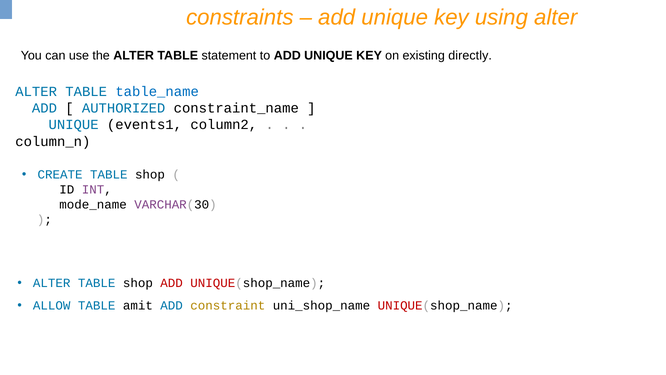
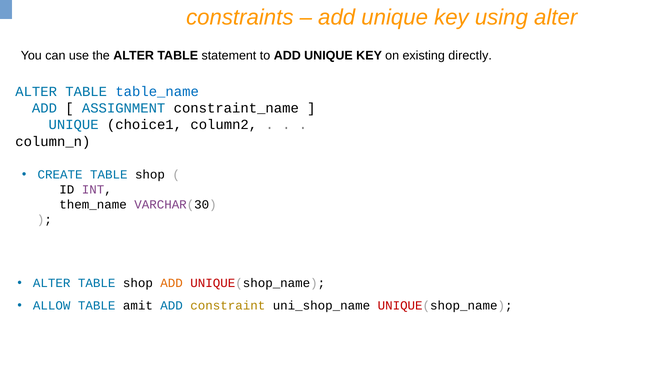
AUTHORIZED: AUTHORIZED -> ASSIGNMENT
events1: events1 -> choice1
mode_name: mode_name -> them_name
ADD at (172, 283) colour: red -> orange
